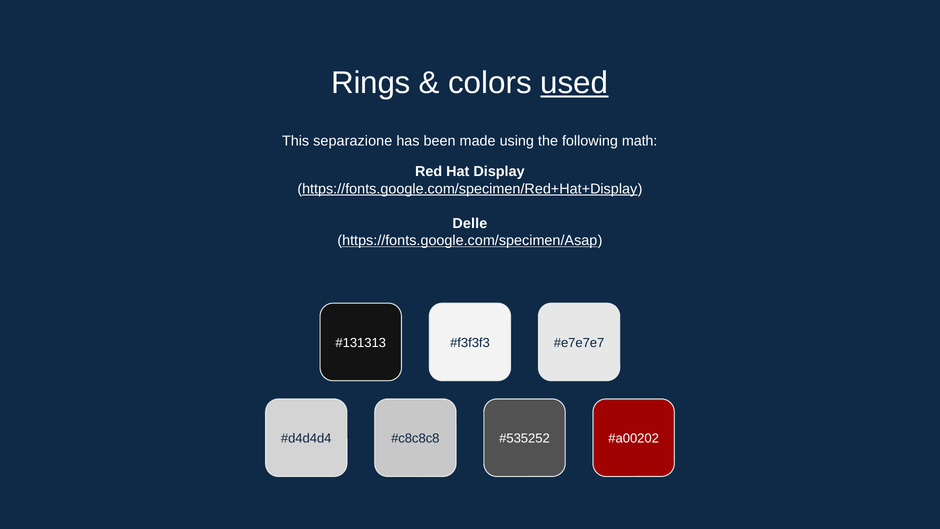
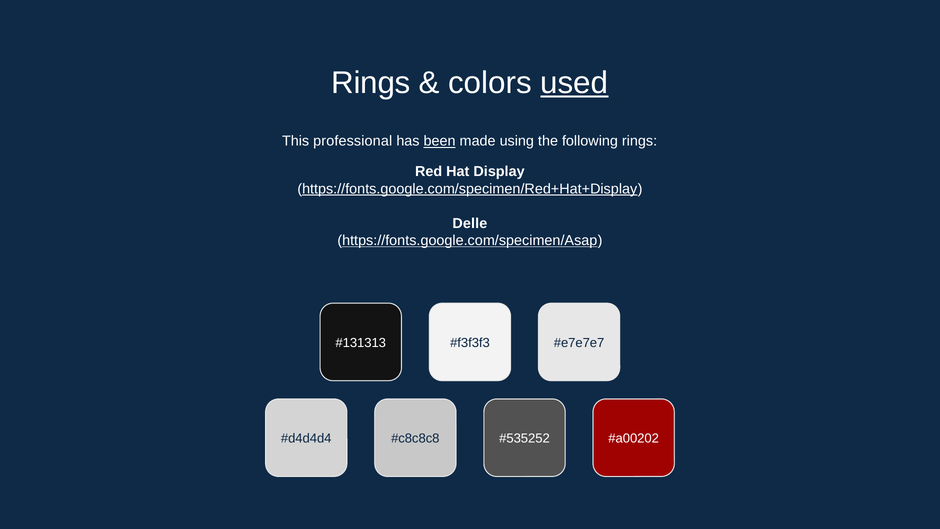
separazione: separazione -> professional
been underline: none -> present
following math: math -> rings
